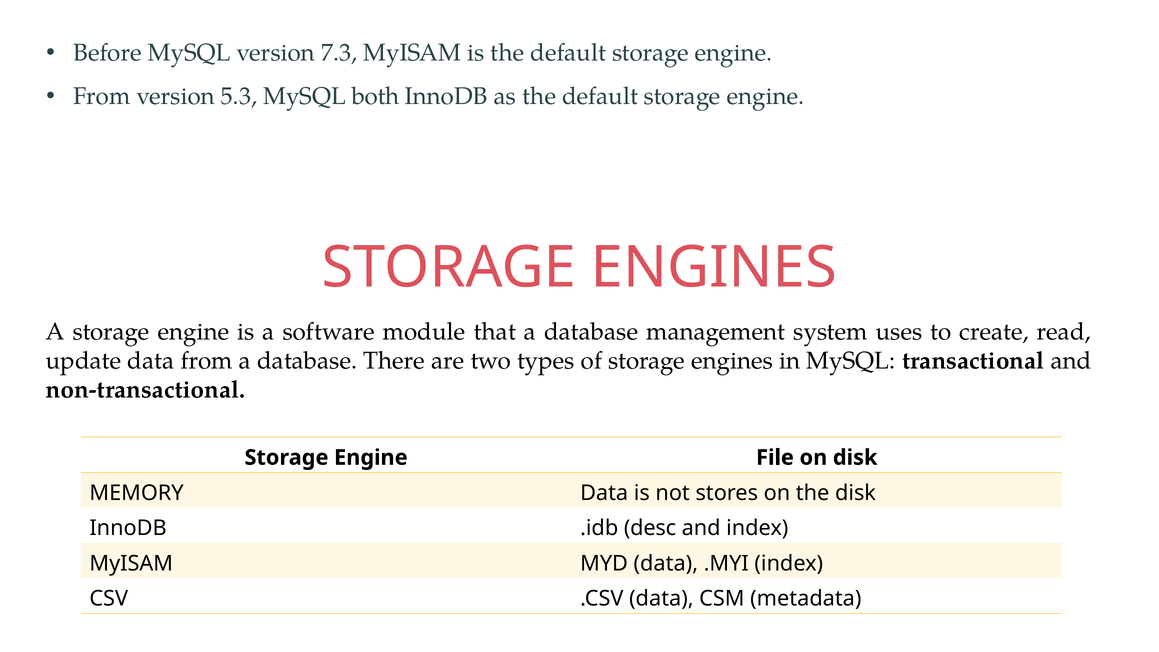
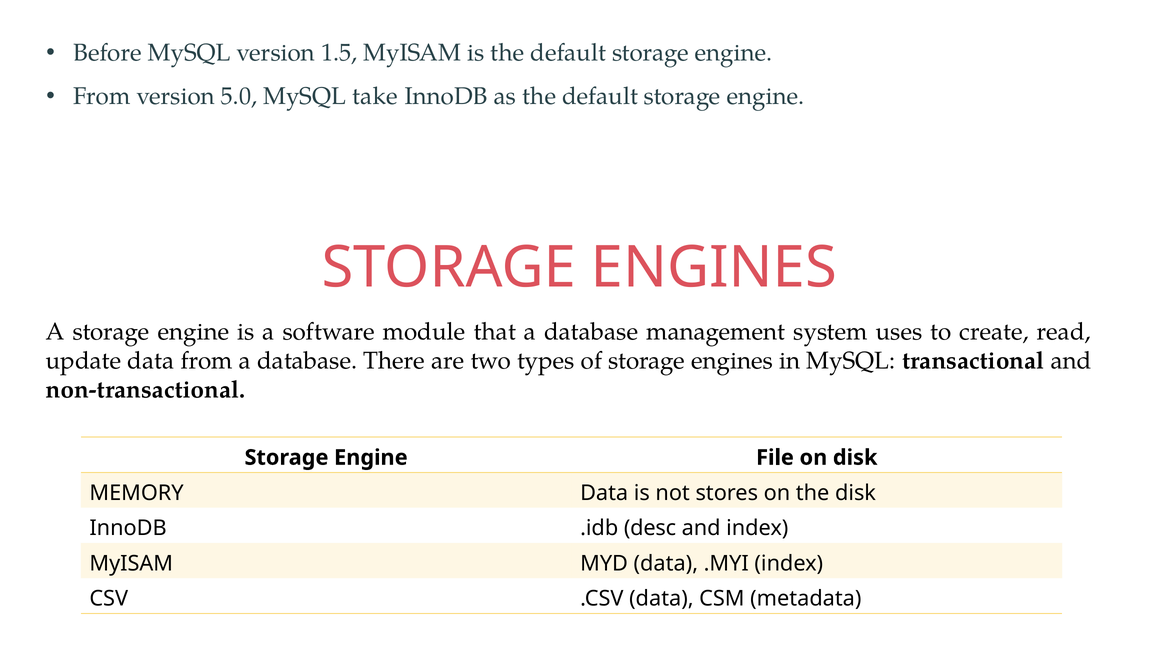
7.3: 7.3 -> 1.5
5.3: 5.3 -> 5.0
both: both -> take
